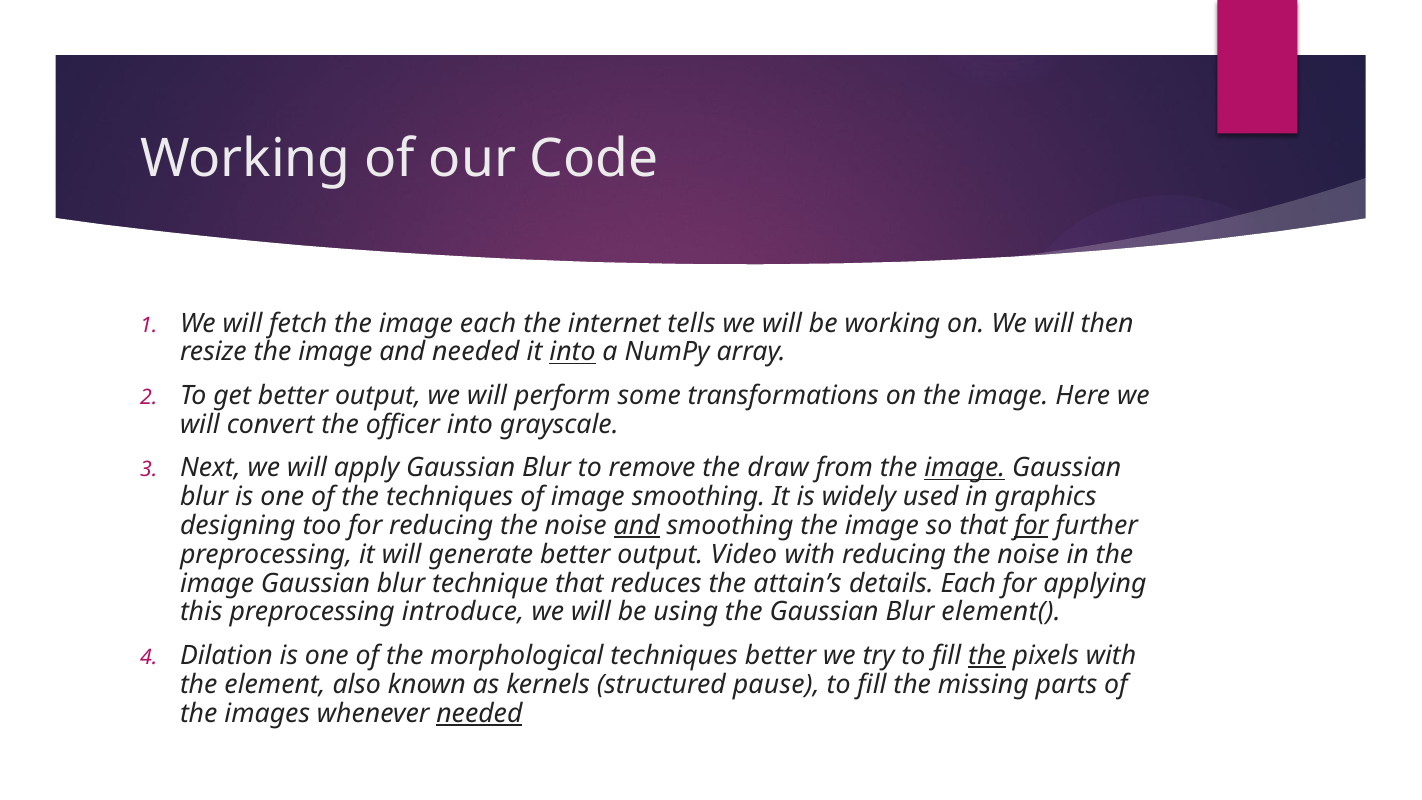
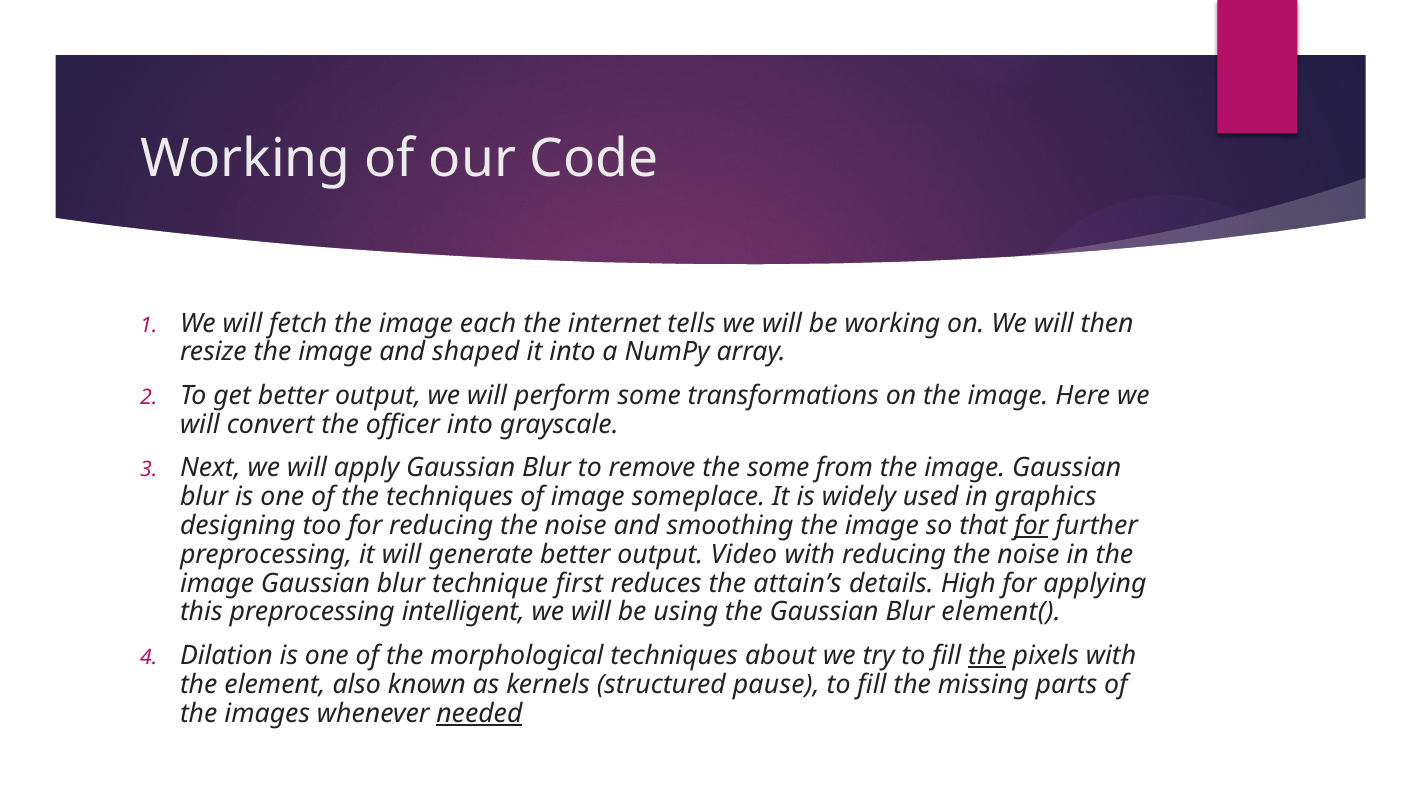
and needed: needed -> shaped
into at (572, 352) underline: present -> none
the draw: draw -> some
image at (965, 468) underline: present -> none
image smoothing: smoothing -> someplace
and at (637, 526) underline: present -> none
technique that: that -> first
details Each: Each -> High
introduce: introduce -> intelligent
techniques better: better -> about
